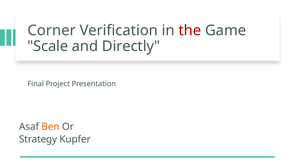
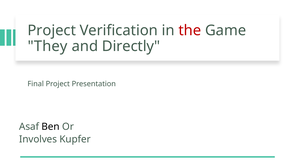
Corner at (52, 30): Corner -> Project
Scale: Scale -> They
Ben colour: orange -> black
Strategy: Strategy -> Involves
